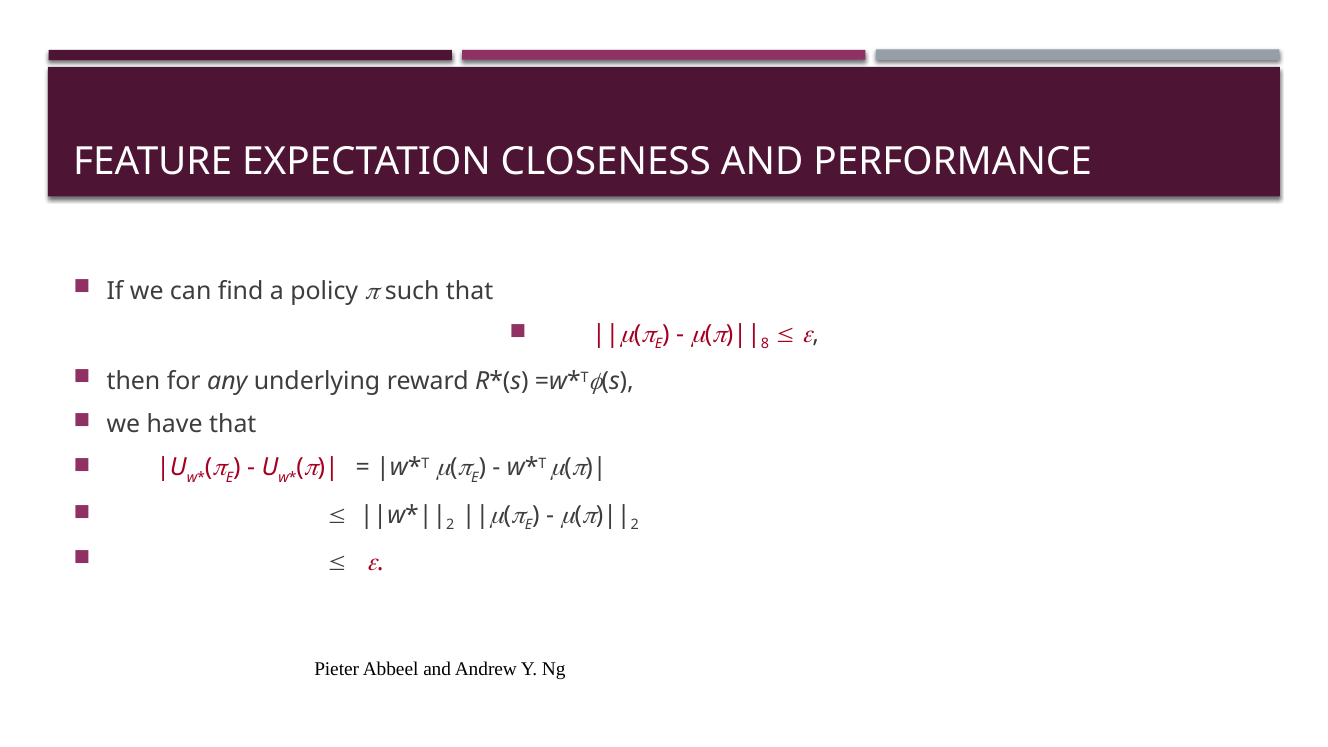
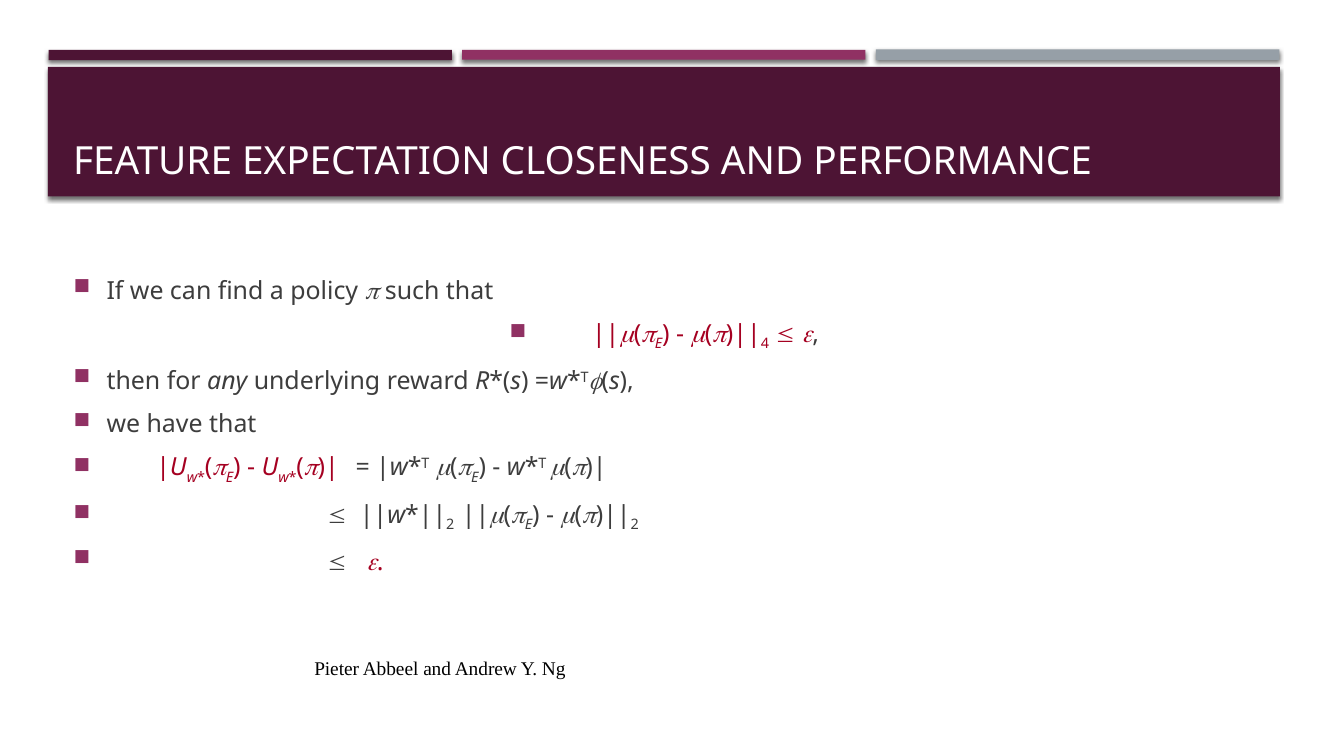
8: 8 -> 4
